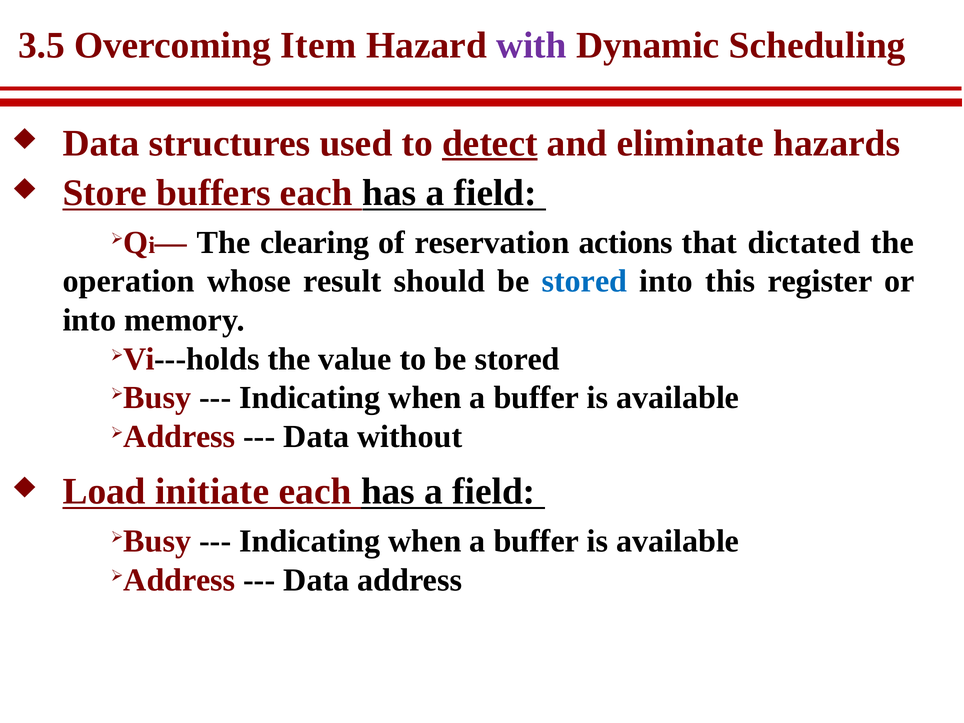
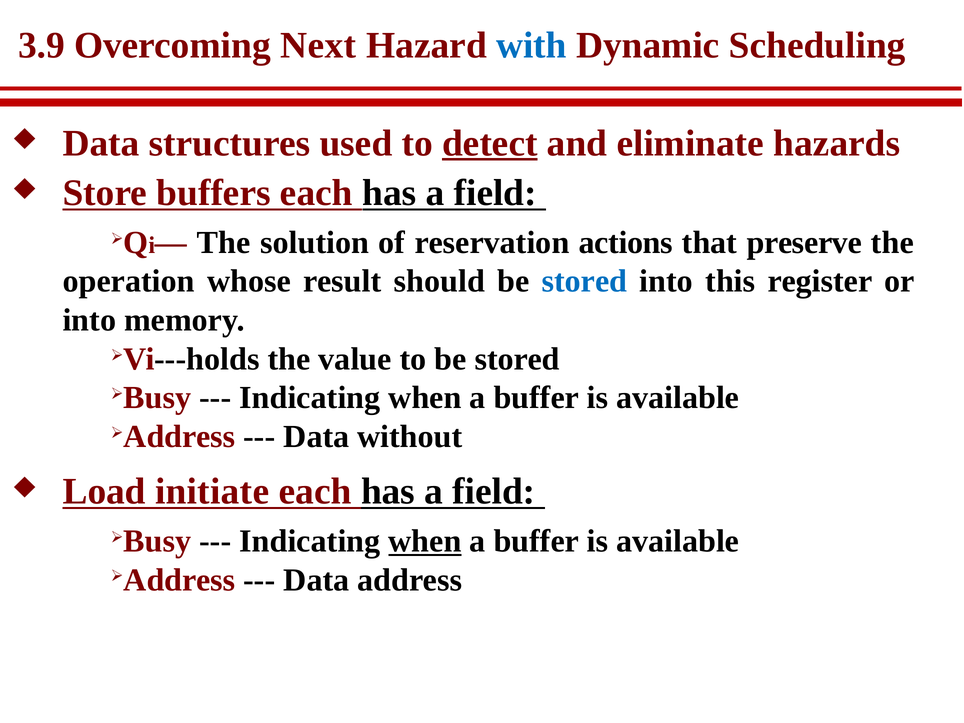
3.5: 3.5 -> 3.9
Item: Item -> Next
with colour: purple -> blue
clearing: clearing -> solution
dictated: dictated -> preserve
when at (425, 541) underline: none -> present
